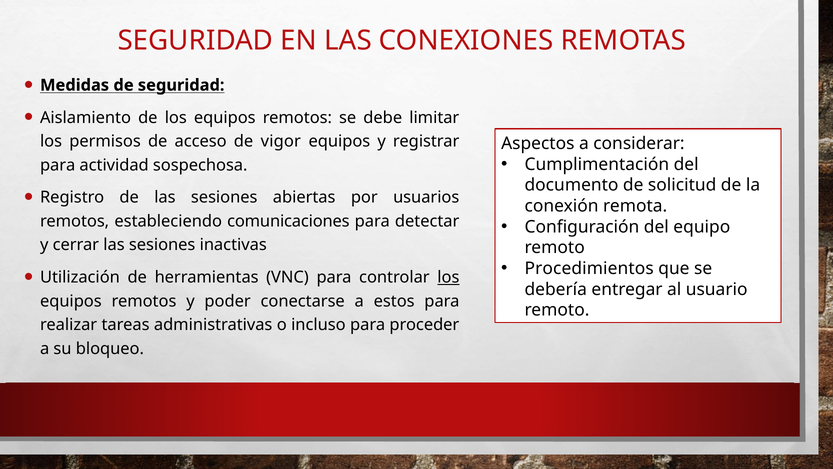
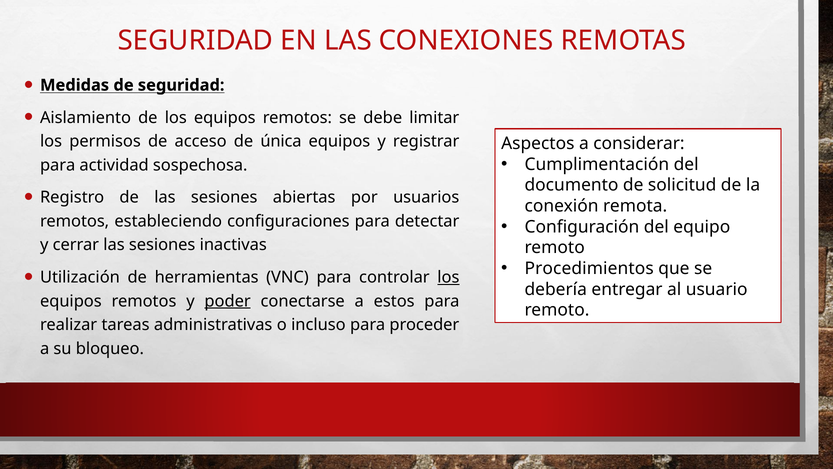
vigor: vigor -> única
comunicaciones: comunicaciones -> configuraciones
poder underline: none -> present
